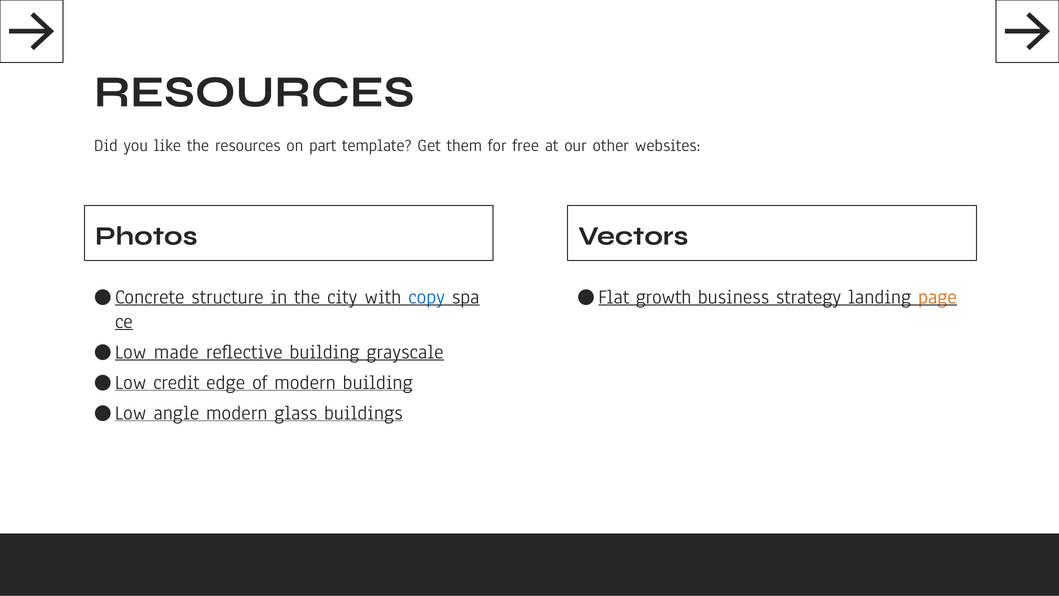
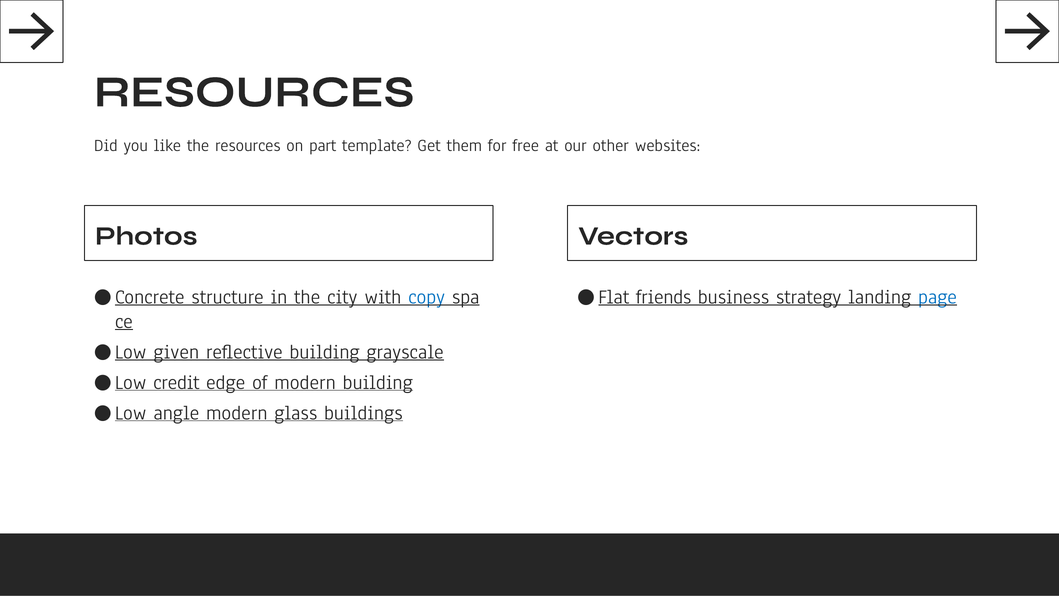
growth: growth -> friends
page colour: orange -> blue
made: made -> given
